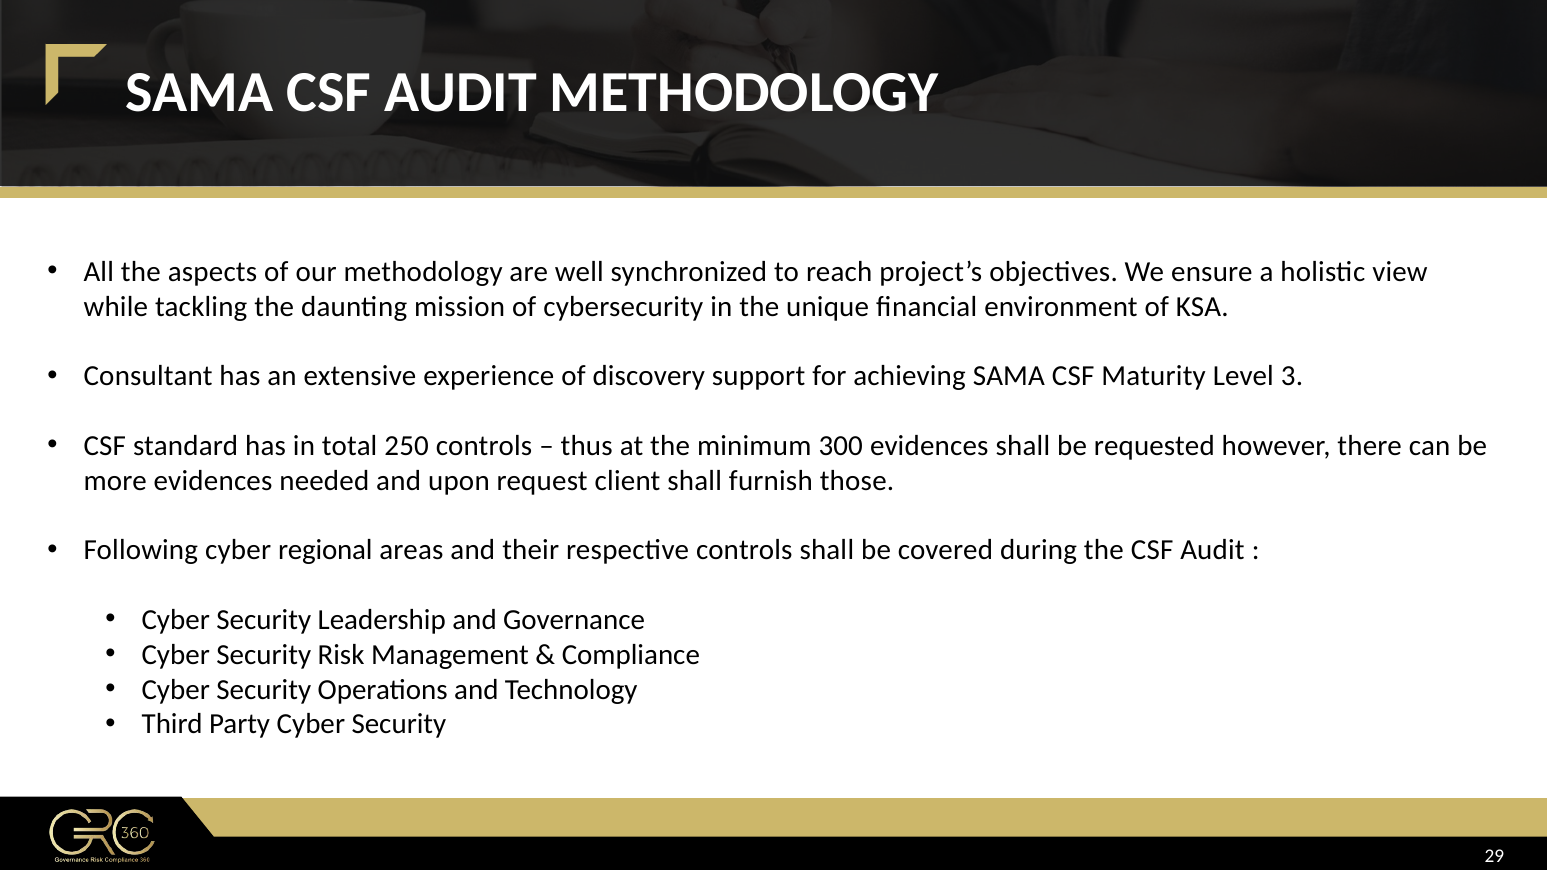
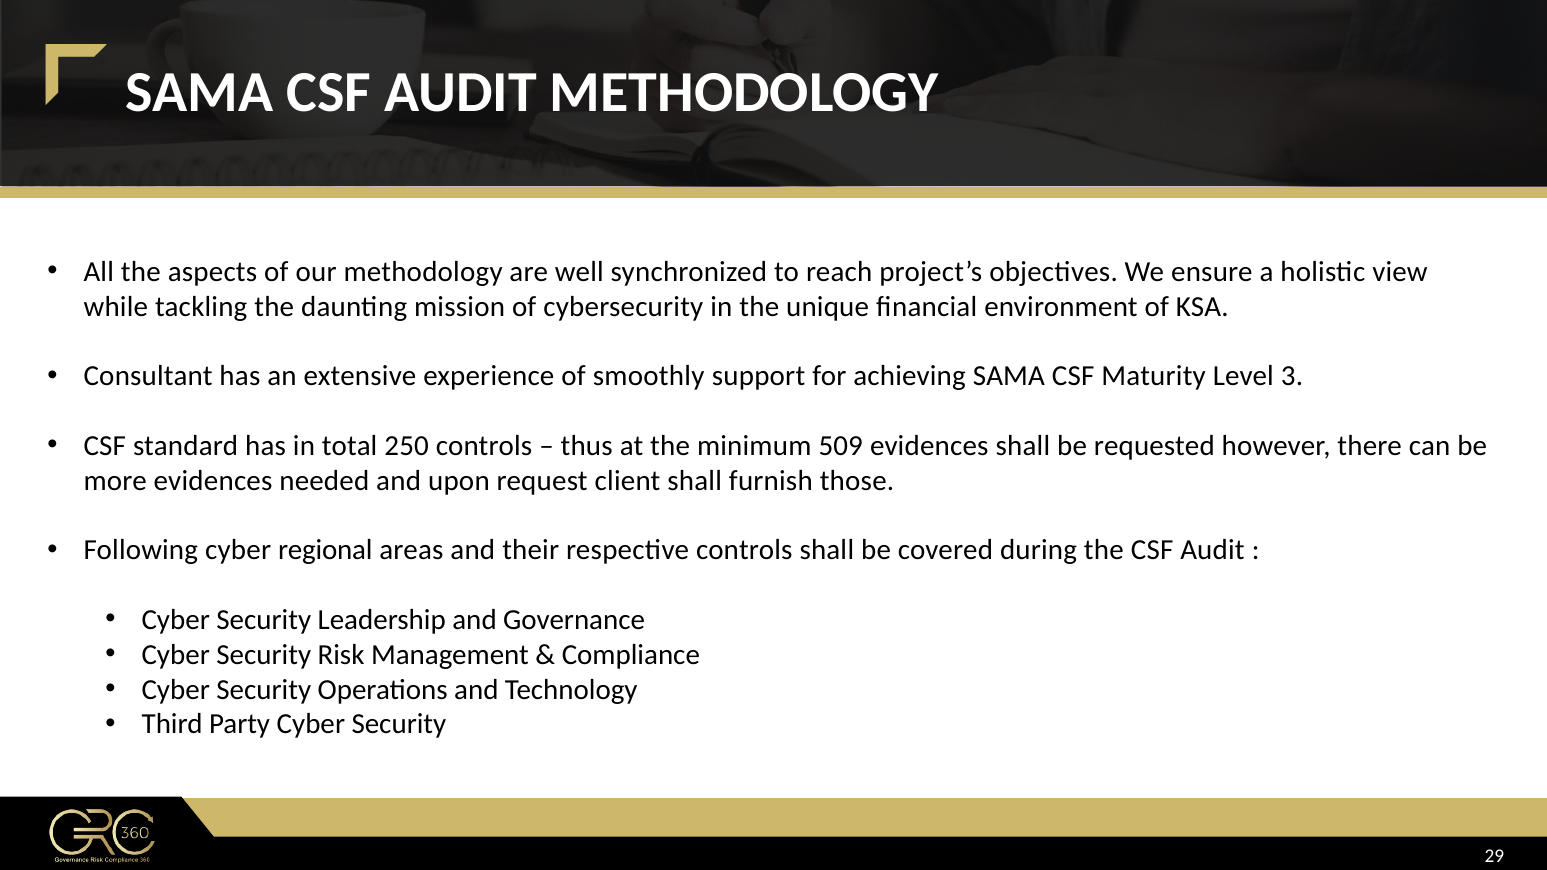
discovery: discovery -> smoothly
300: 300 -> 509
